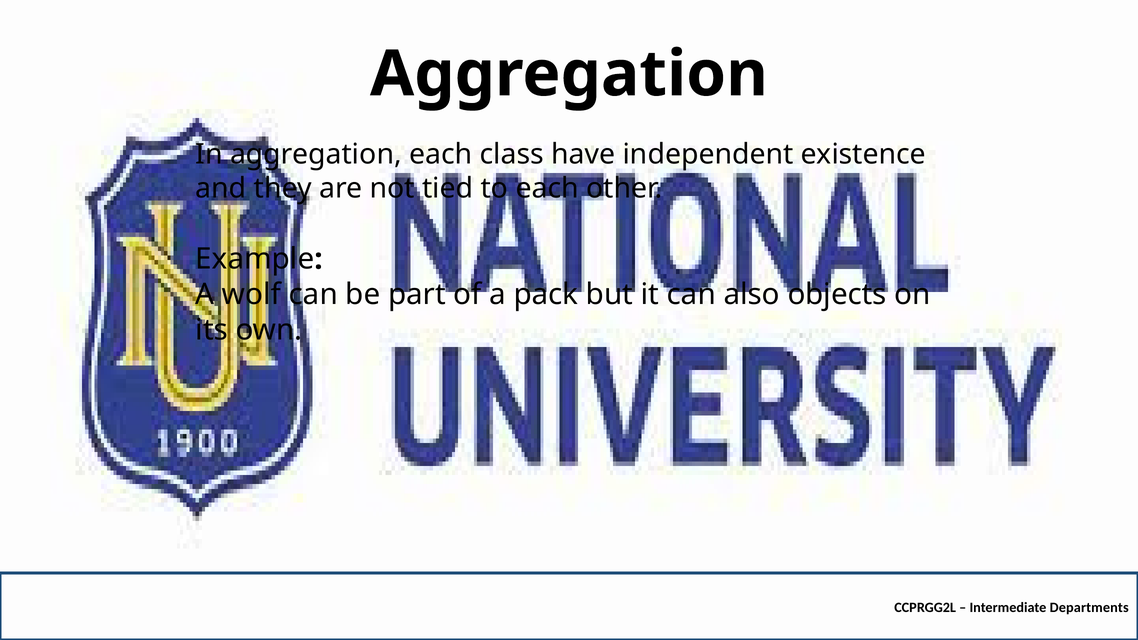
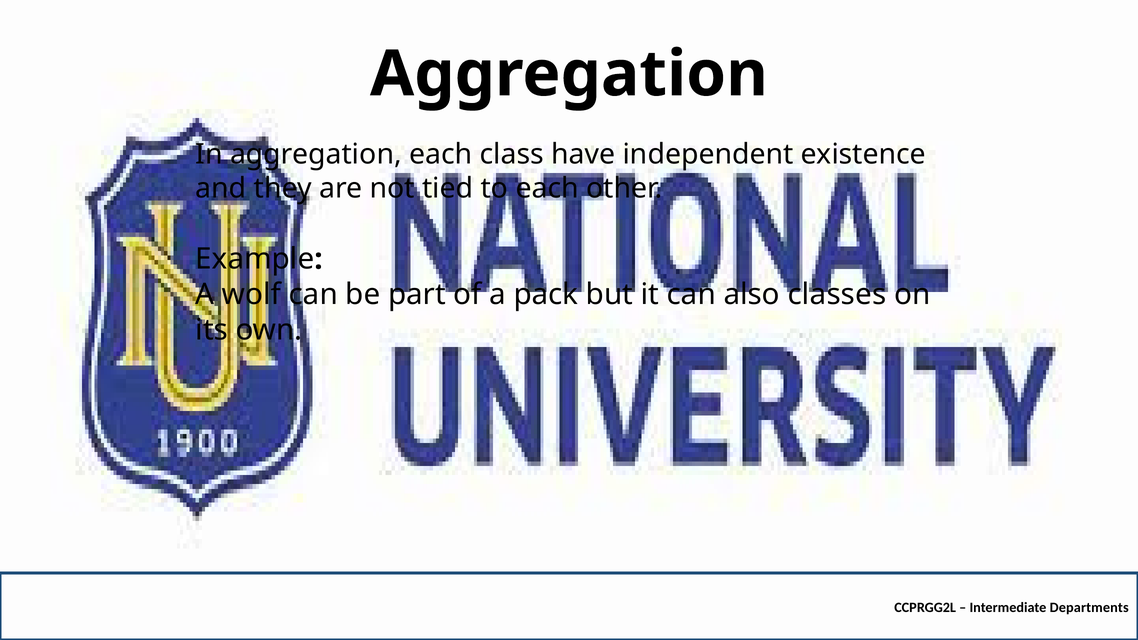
objects: objects -> classes
